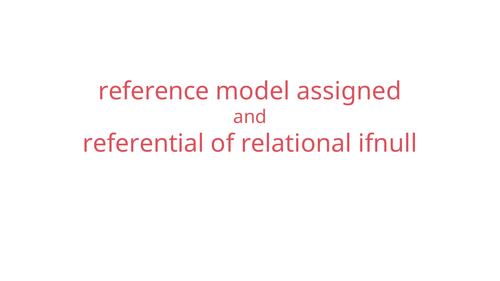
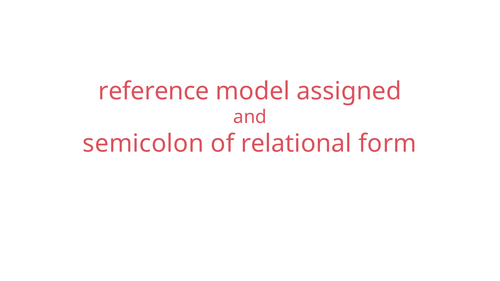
referential: referential -> semicolon
ifnull: ifnull -> form
